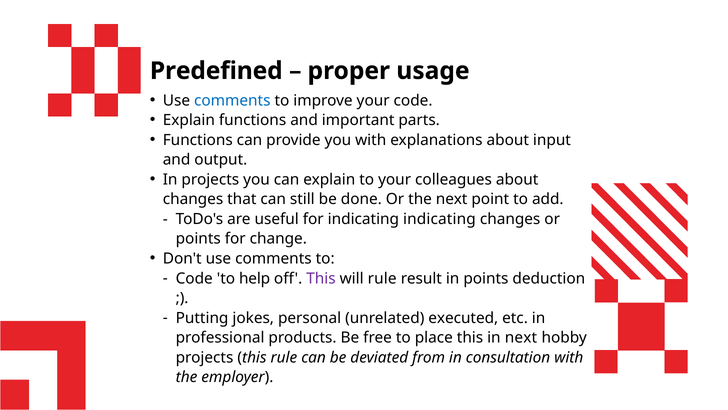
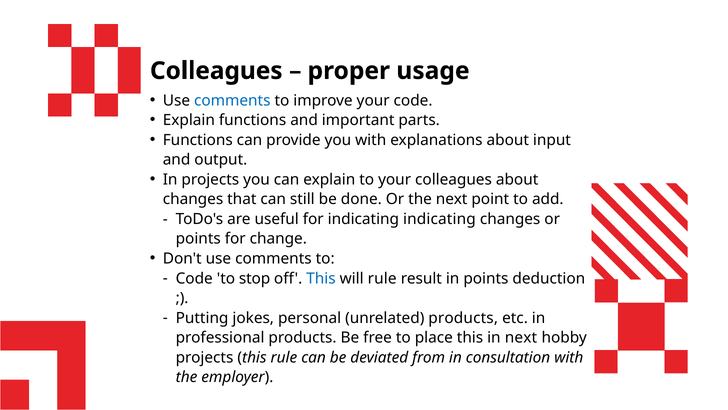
Predefined at (216, 71): Predefined -> Colleagues
help: help -> stop
This at (321, 278) colour: purple -> blue
unrelated executed: executed -> products
